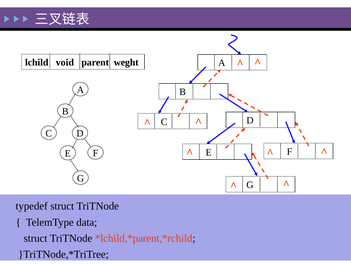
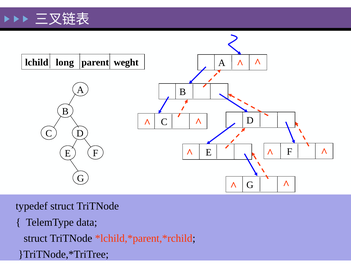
void: void -> long
